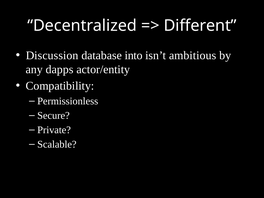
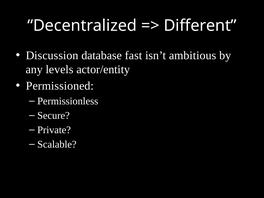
into: into -> fast
dapps: dapps -> levels
Compatibility: Compatibility -> Permissioned
